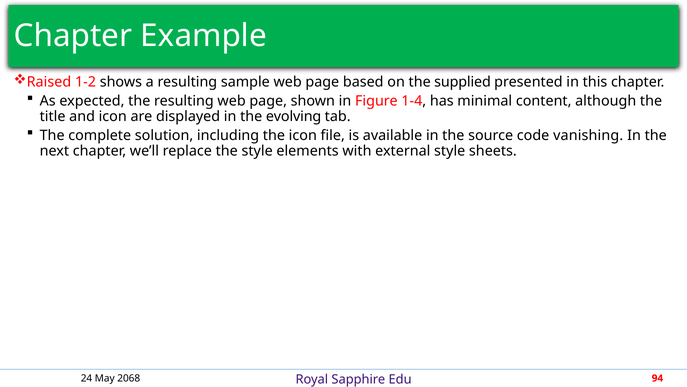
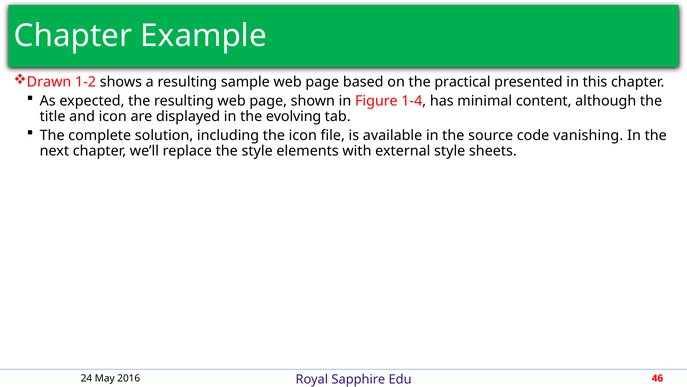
Raised: Raised -> Drawn
supplied: supplied -> practical
2068: 2068 -> 2016
94: 94 -> 46
